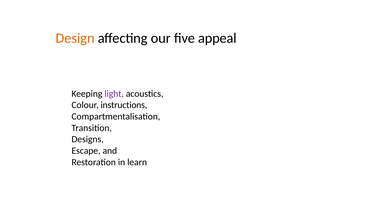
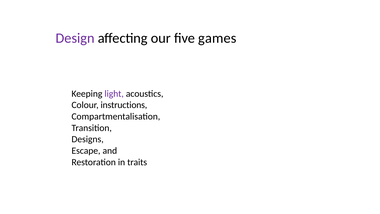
Design colour: orange -> purple
appeal: appeal -> games
learn: learn -> traits
